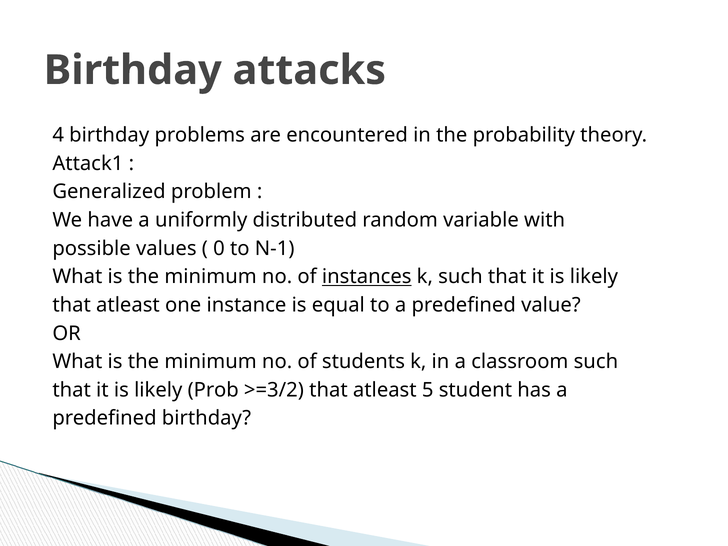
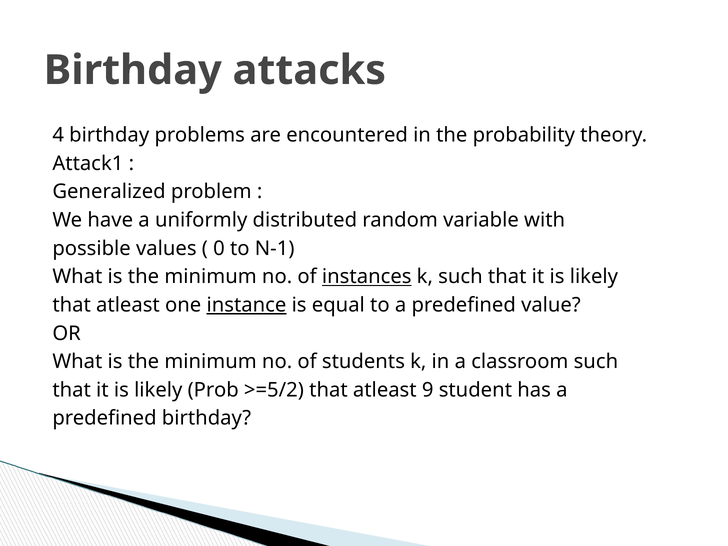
instance underline: none -> present
>=3/2: >=3/2 -> >=5/2
5: 5 -> 9
